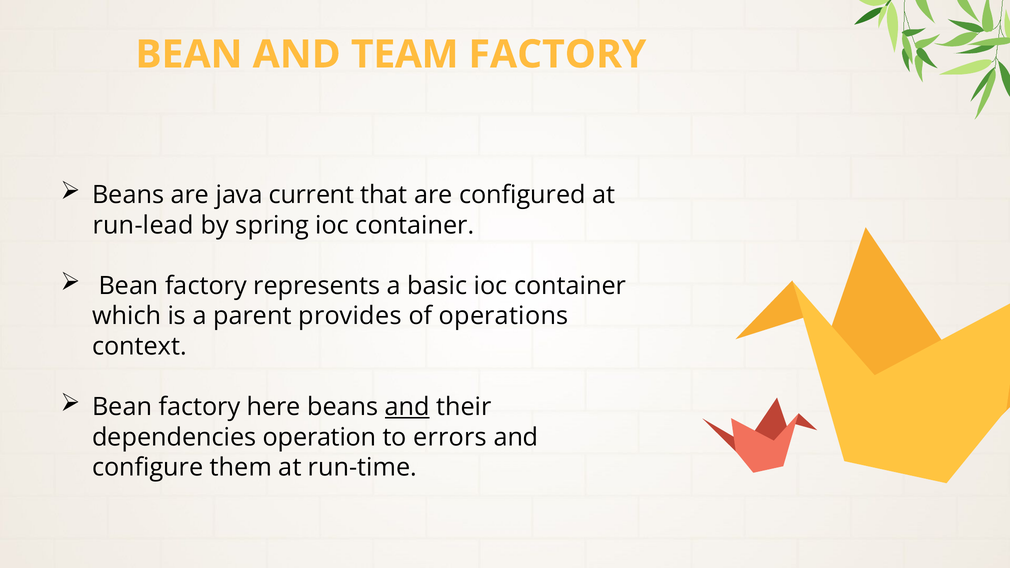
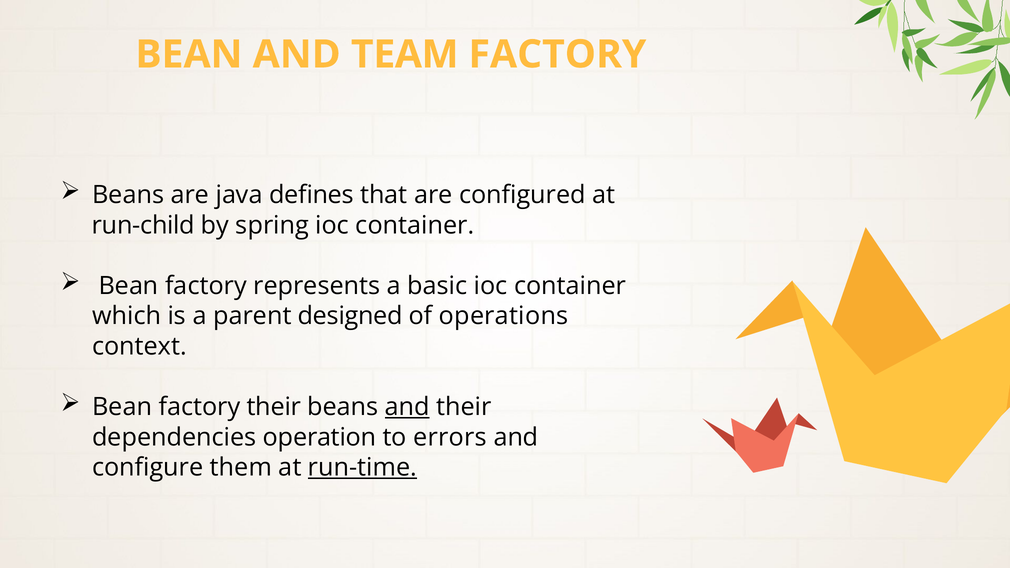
current: current -> defines
run-lead: run-lead -> run-child
provides: provides -> designed
factory here: here -> their
run-time underline: none -> present
